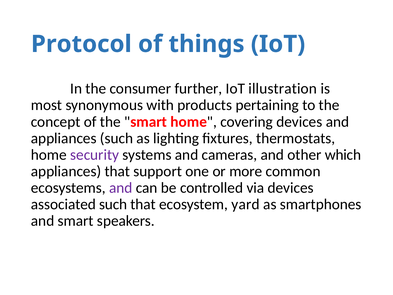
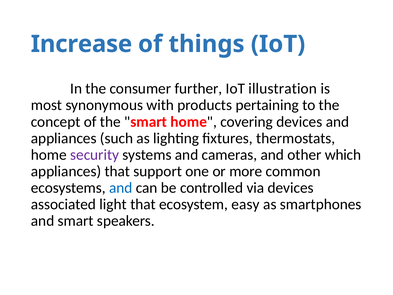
Protocol: Protocol -> Increase
and at (121, 188) colour: purple -> blue
associated such: such -> light
yard: yard -> easy
